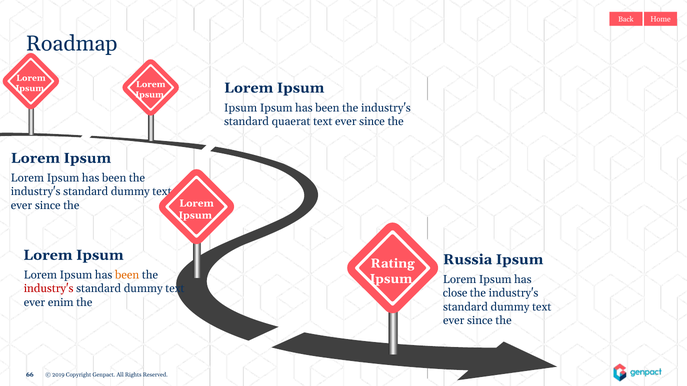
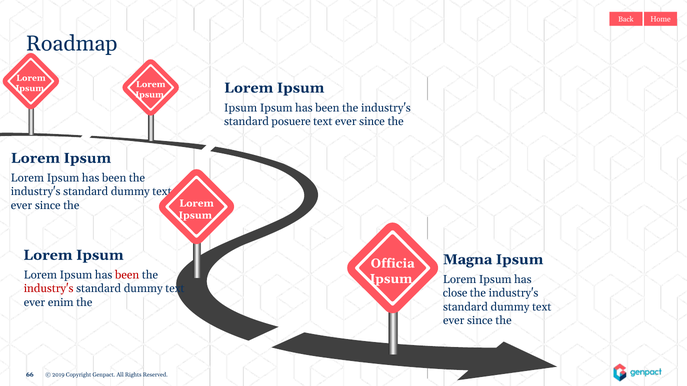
quaerat: quaerat -> posuere
Russia: Russia -> Magna
Rating: Rating -> Officia
been at (127, 275) colour: orange -> red
